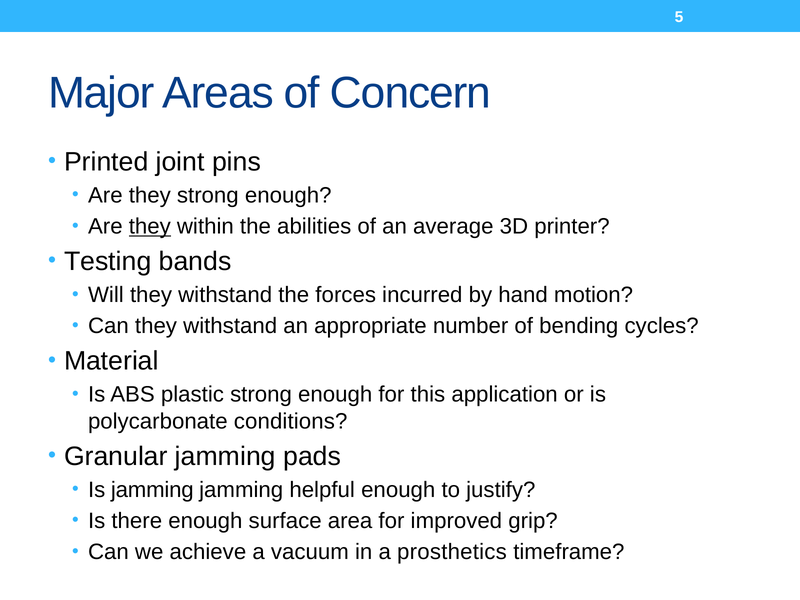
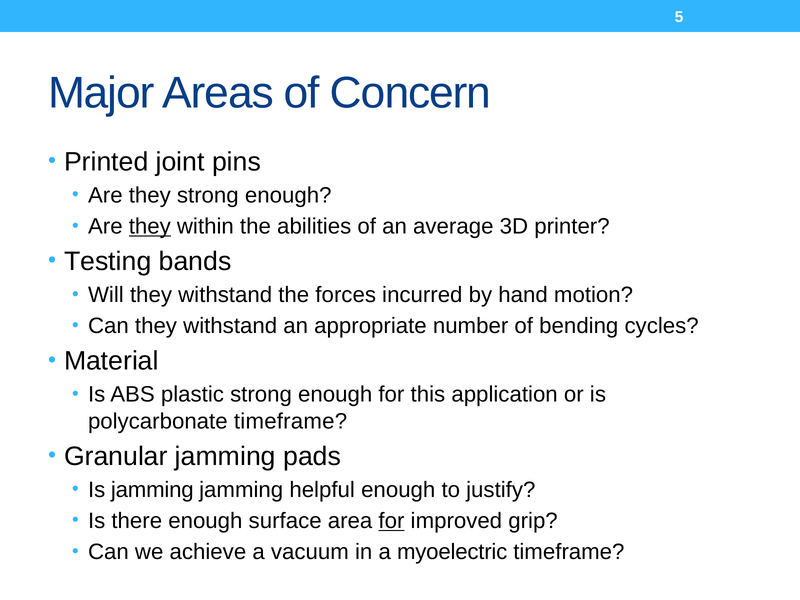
polycarbonate conditions: conditions -> timeframe
for at (391, 521) underline: none -> present
prosthetics: prosthetics -> myoelectric
